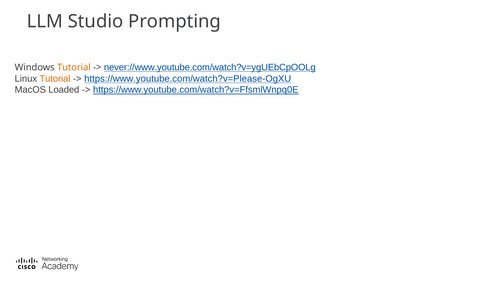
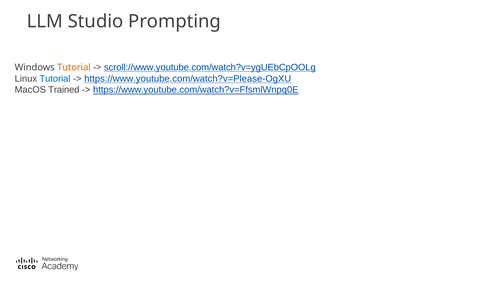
never://www.youtube.com/watch?v=ygUEbCpOOLg: never://www.youtube.com/watch?v=ygUEbCpOOLg -> scroll://www.youtube.com/watch?v=ygUEbCpOOLg
Tutorial at (55, 79) colour: orange -> blue
Loaded: Loaded -> Trained
